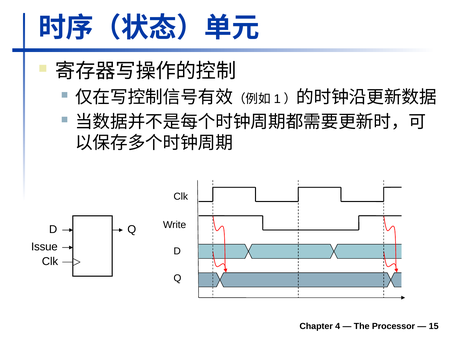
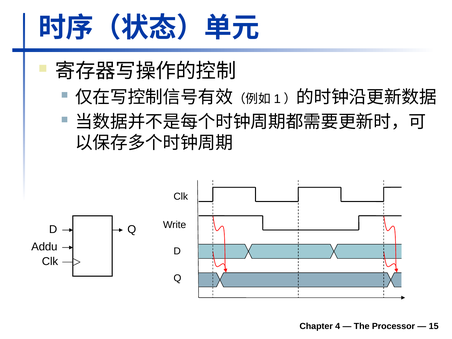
Issue: Issue -> Addu
